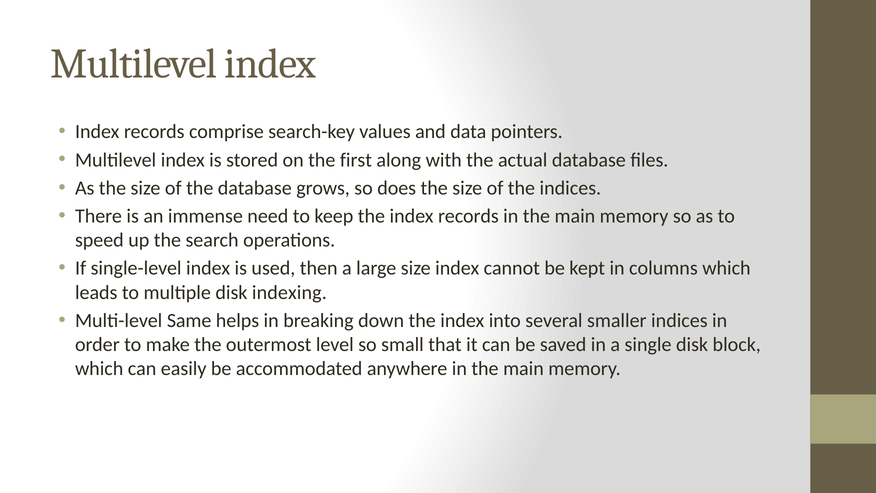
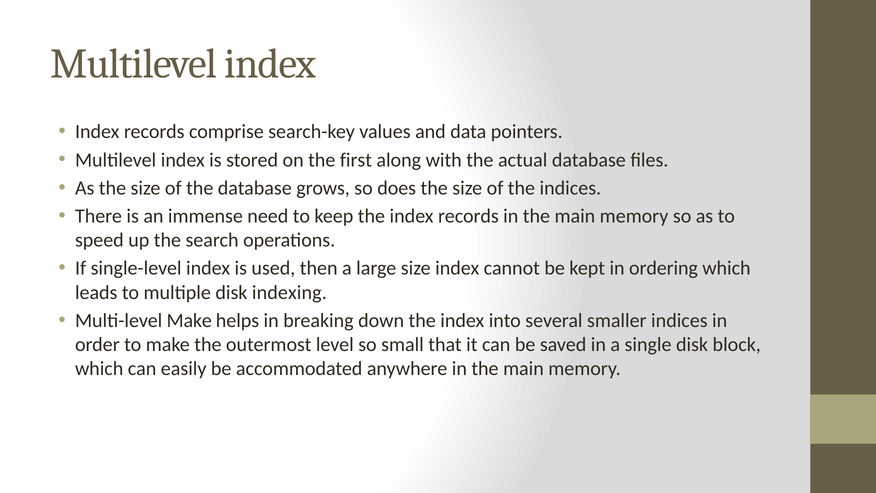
columns: columns -> ordering
Multi-level Same: Same -> Make
